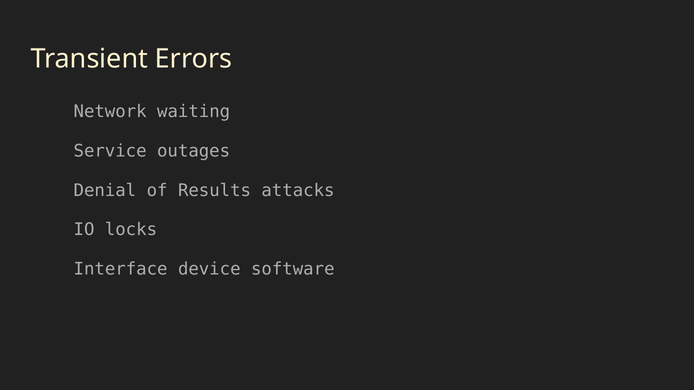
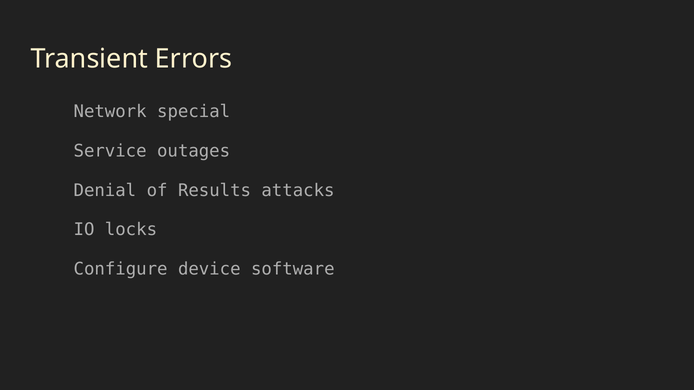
waiting: waiting -> special
Interface: Interface -> Configure
